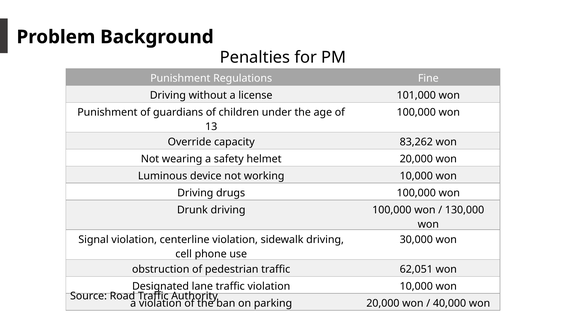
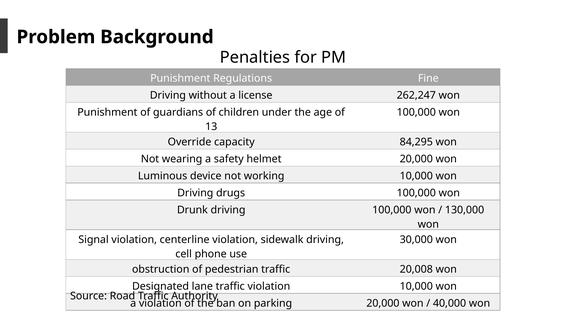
101,000: 101,000 -> 262,247
83,262: 83,262 -> 84,295
62,051: 62,051 -> 20,008
